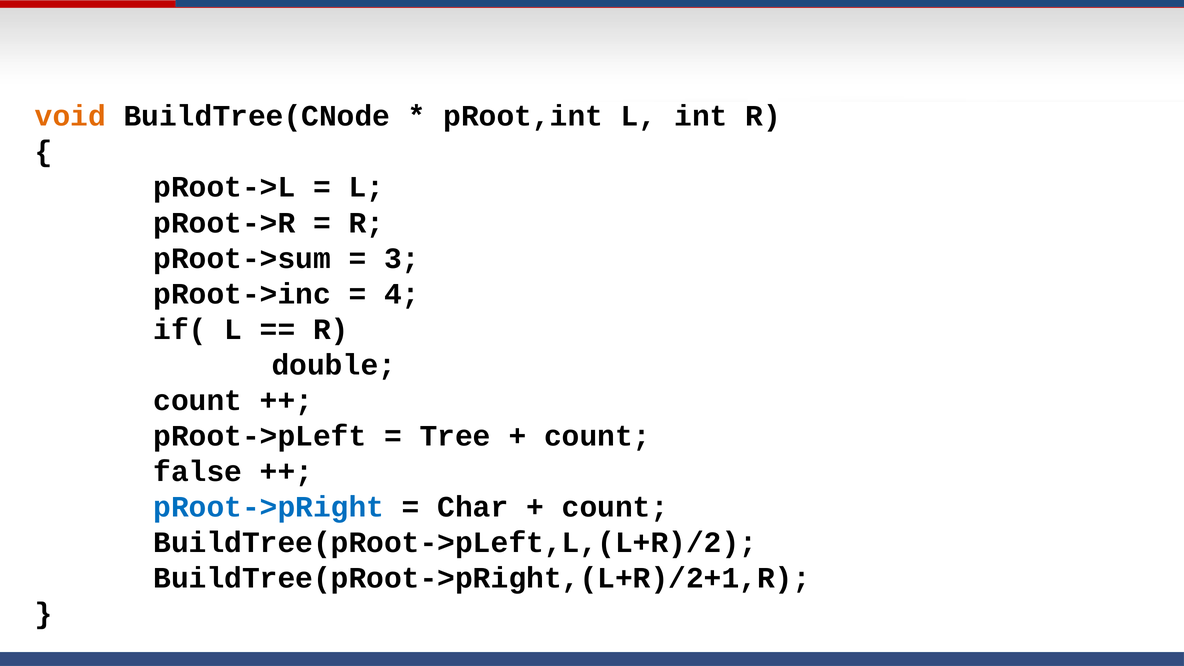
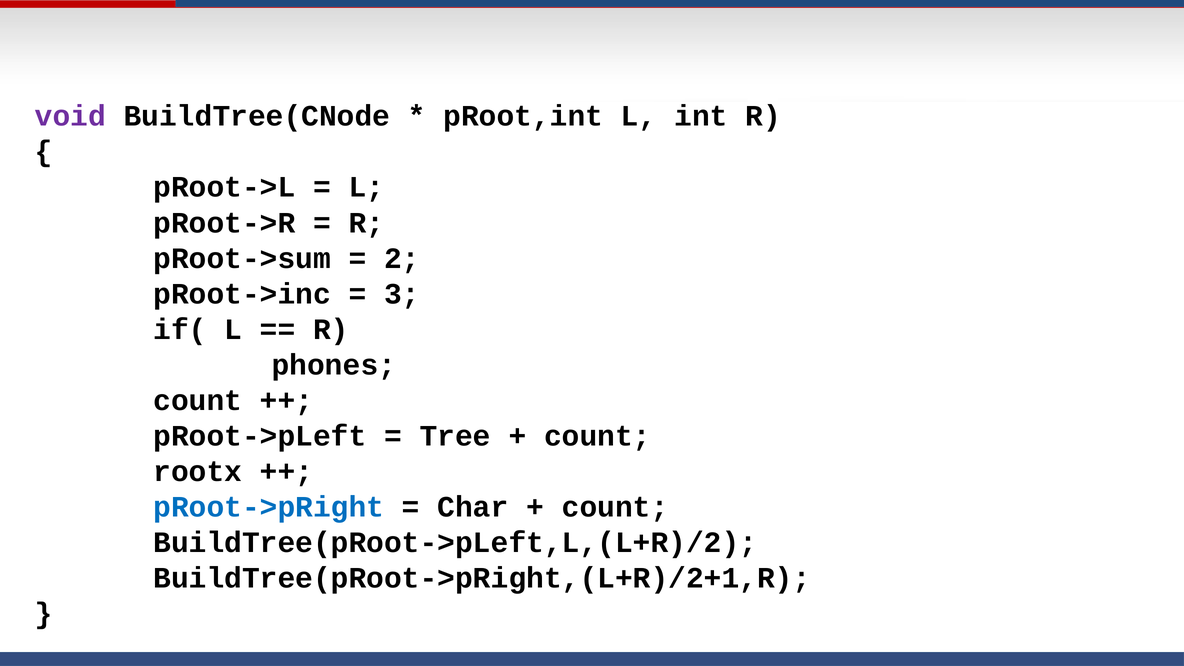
void colour: orange -> purple
3: 3 -> 2
4: 4 -> 3
double: double -> phones
false: false -> rootx
